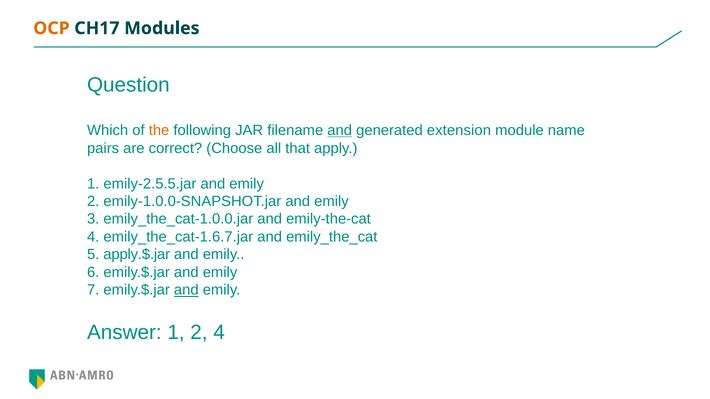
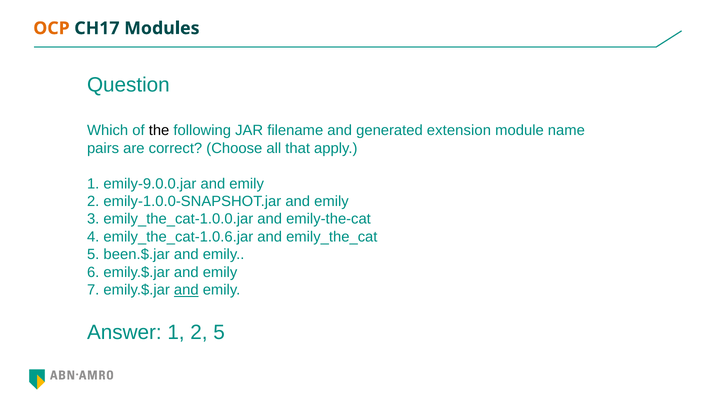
the colour: orange -> black
and at (340, 131) underline: present -> none
emily‐2.5.5.jar: emily‐2.5.5.jar -> emily‐9.0.0.jar
emily_the_cat‐1.6.7.jar: emily_the_cat‐1.6.7.jar -> emily_the_cat‐1.0.6.jar
apply.$.jar: apply.$.jar -> been.$.jar
2 4: 4 -> 5
